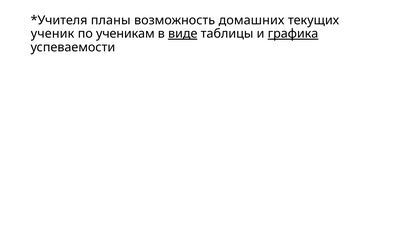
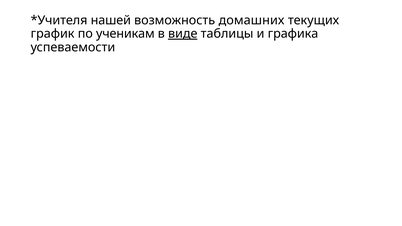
планы: планы -> нашей
ученик: ученик -> график
графика underline: present -> none
